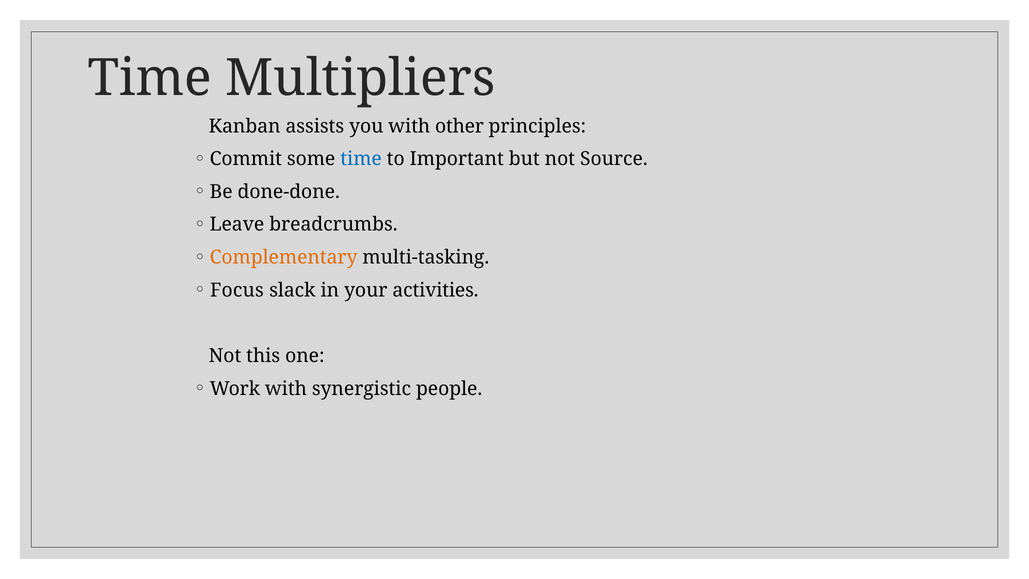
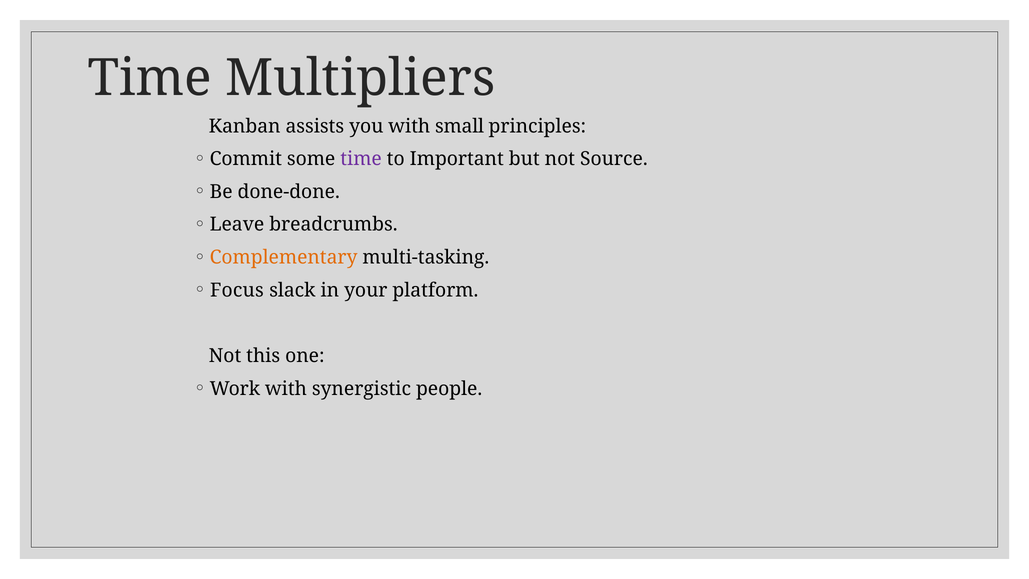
other: other -> small
time at (361, 159) colour: blue -> purple
activities: activities -> platform
